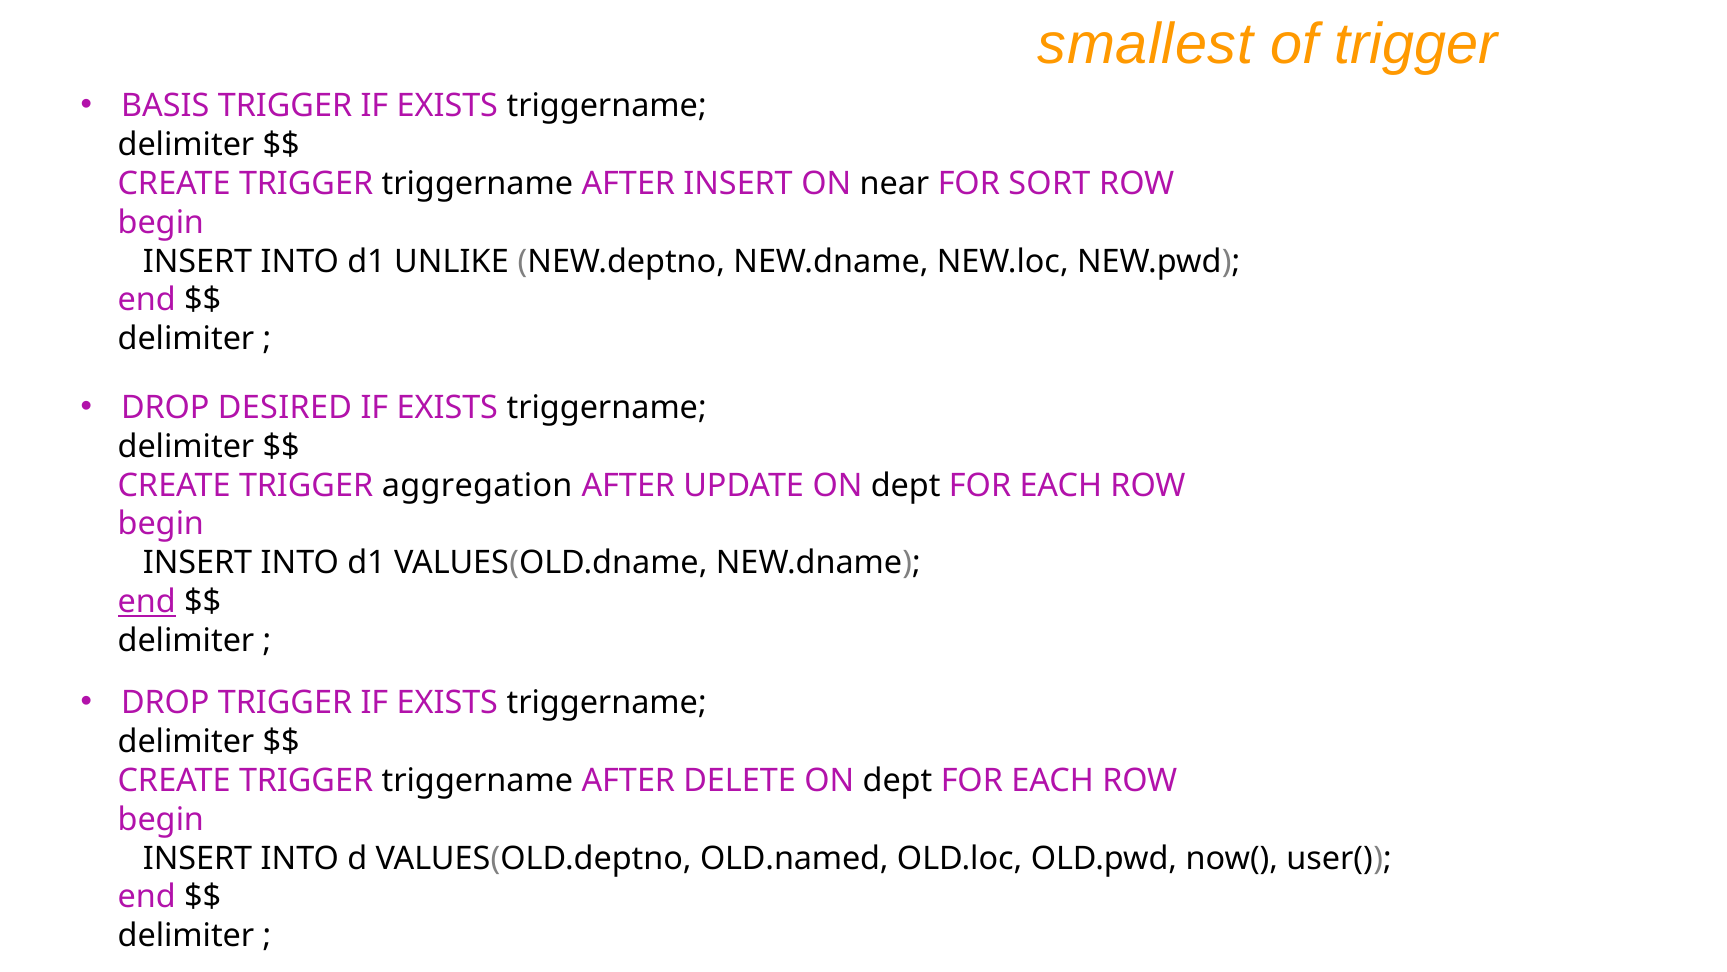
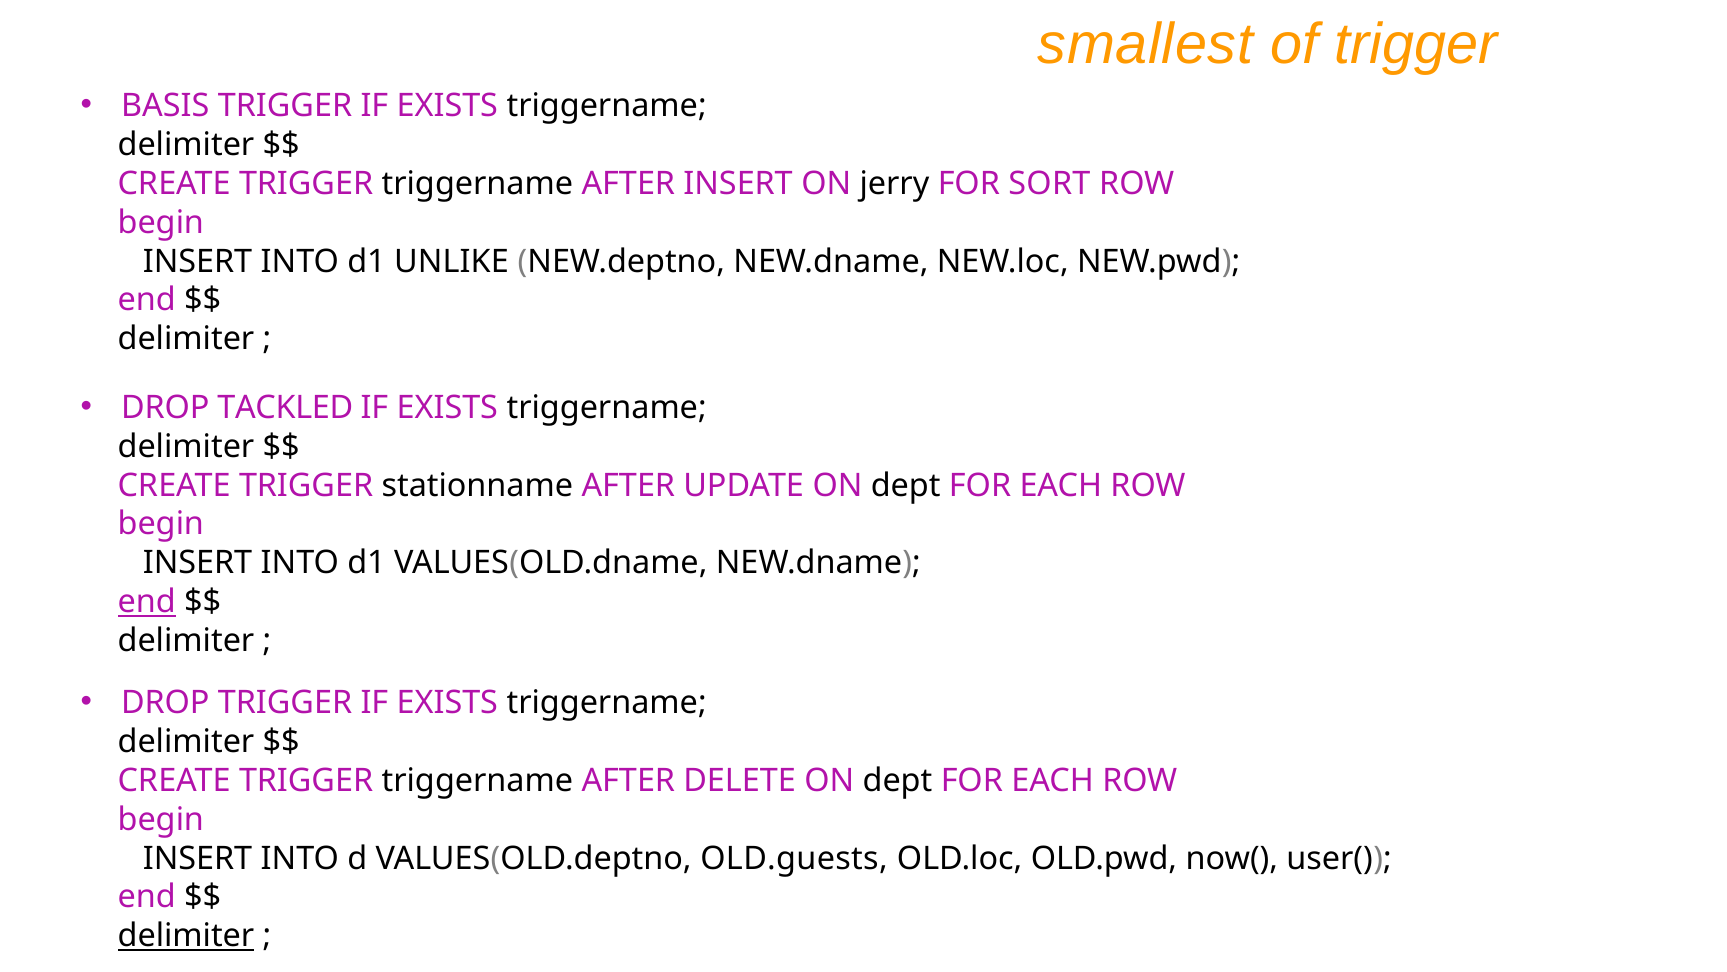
near: near -> jerry
DESIRED: DESIRED -> TACKLED
aggregation: aggregation -> stationname
OLD.named: OLD.named -> OLD.guests
delimiter at (186, 936) underline: none -> present
